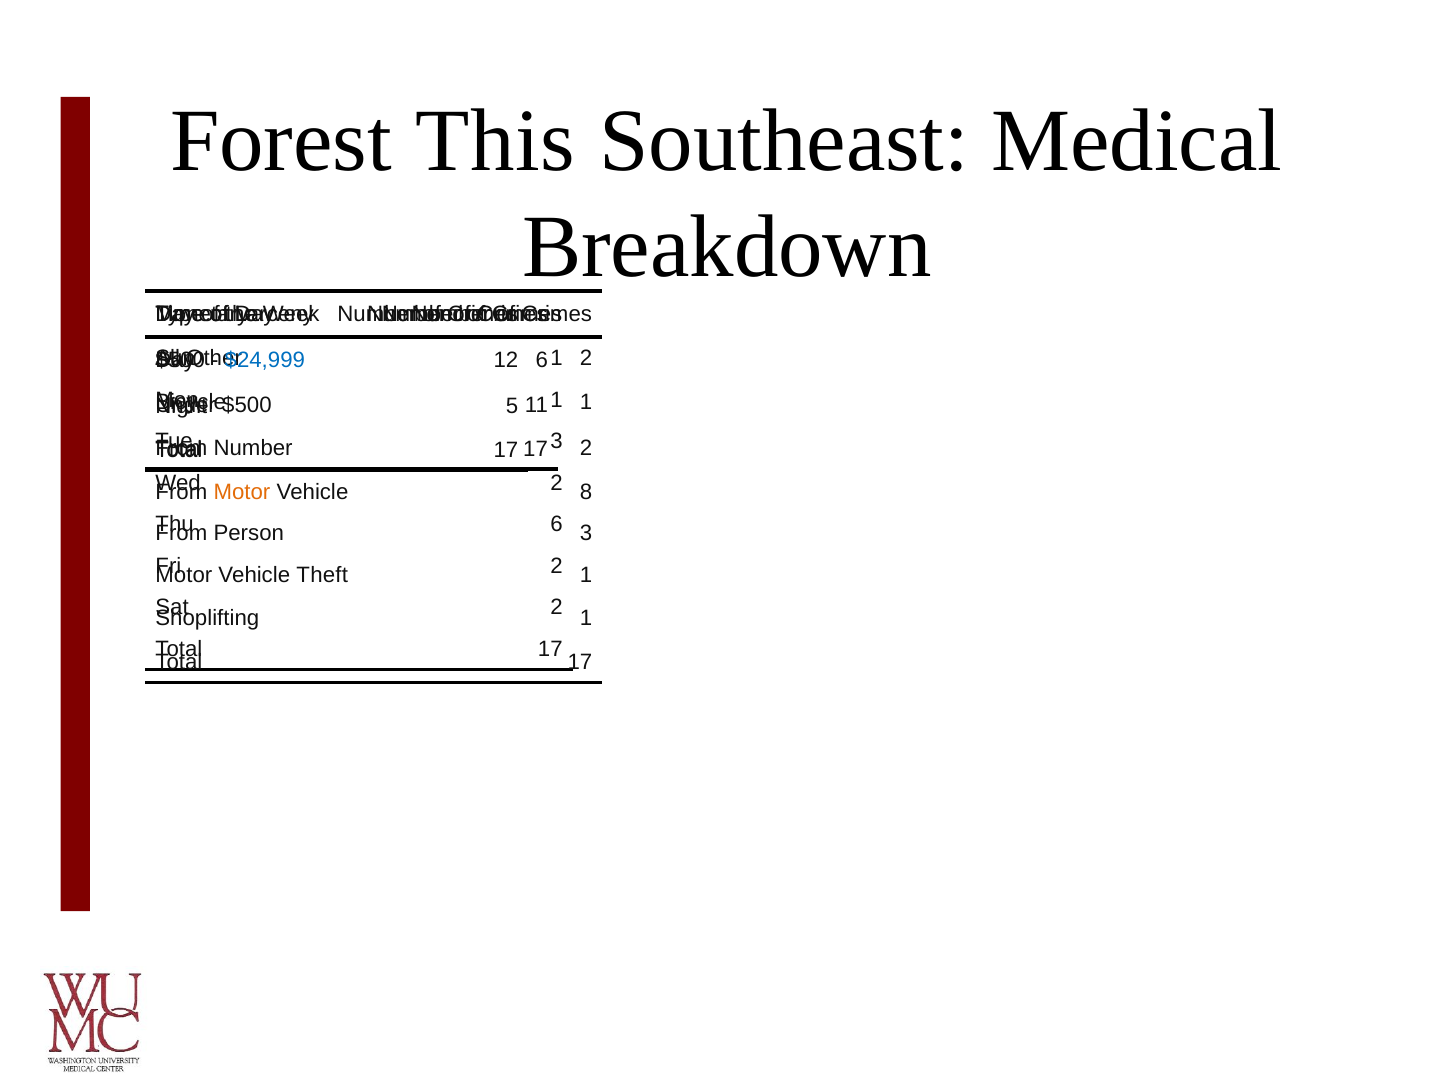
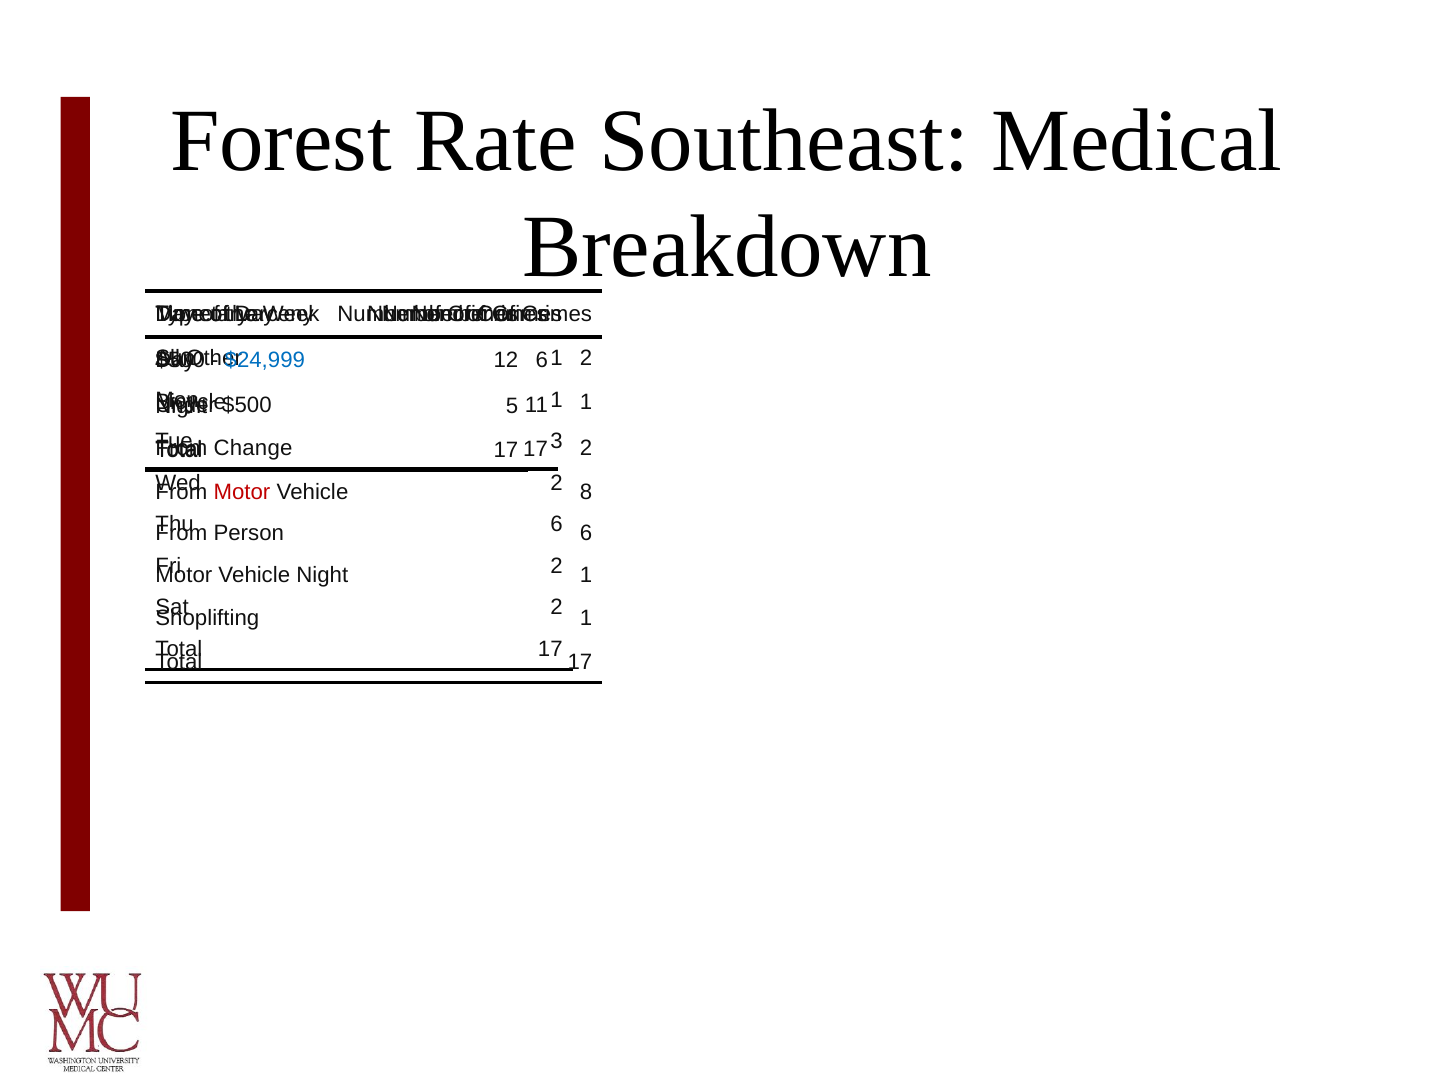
This: This -> Rate
Number at (253, 448): Number -> Change
Motor at (242, 492) colour: orange -> red
Person 3: 3 -> 6
Vehicle Theft: Theft -> Night
